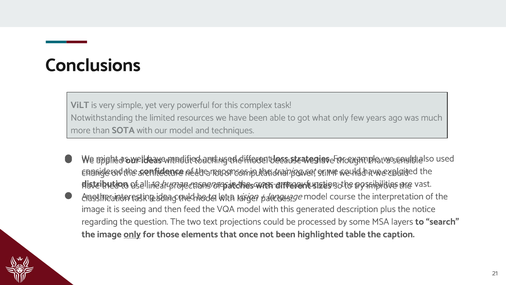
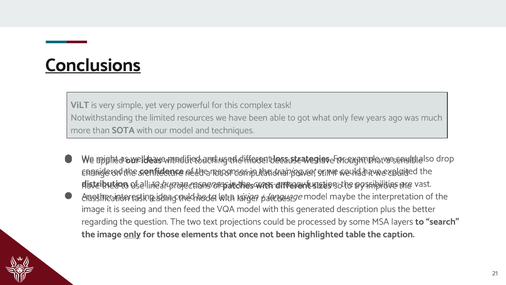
Conclusions underline: none -> present
also used: used -> drop
course: course -> maybe
notice: notice -> better
